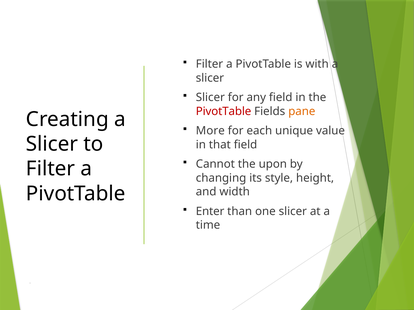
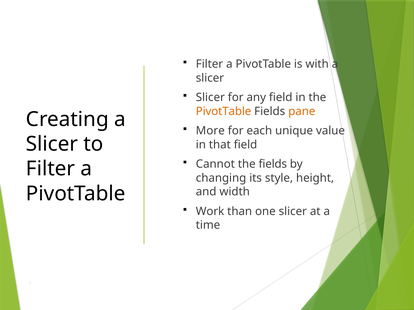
PivotTable at (224, 111) colour: red -> orange
the upon: upon -> fields
Enter: Enter -> Work
